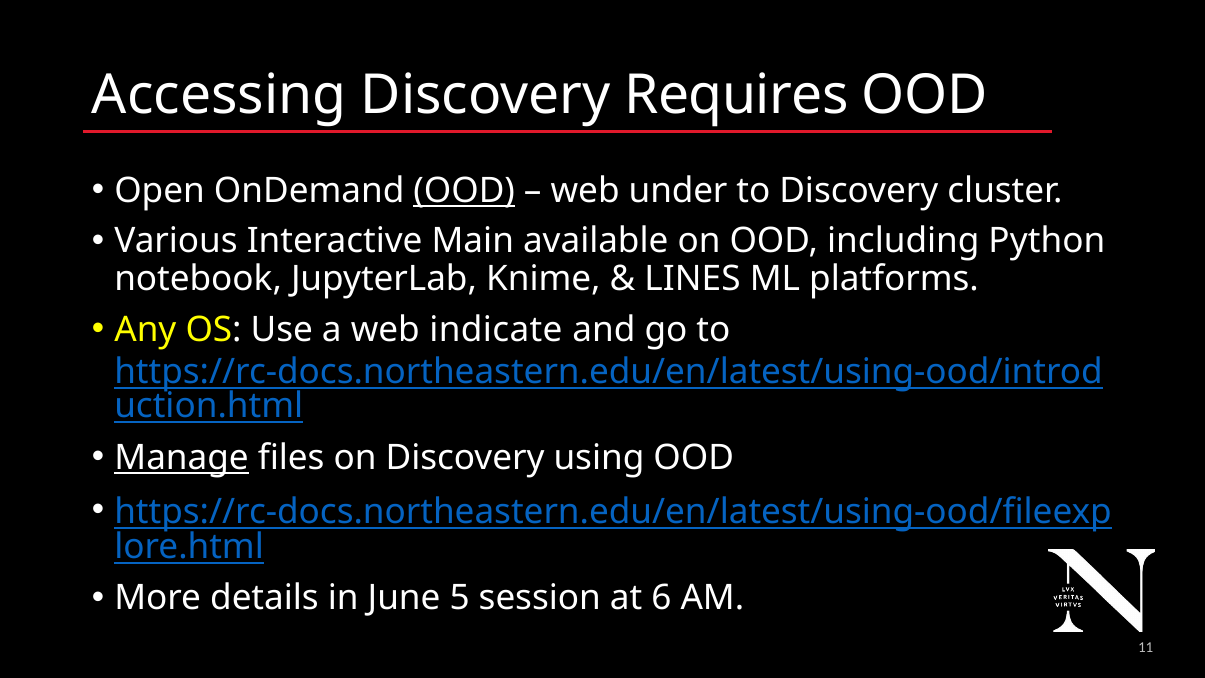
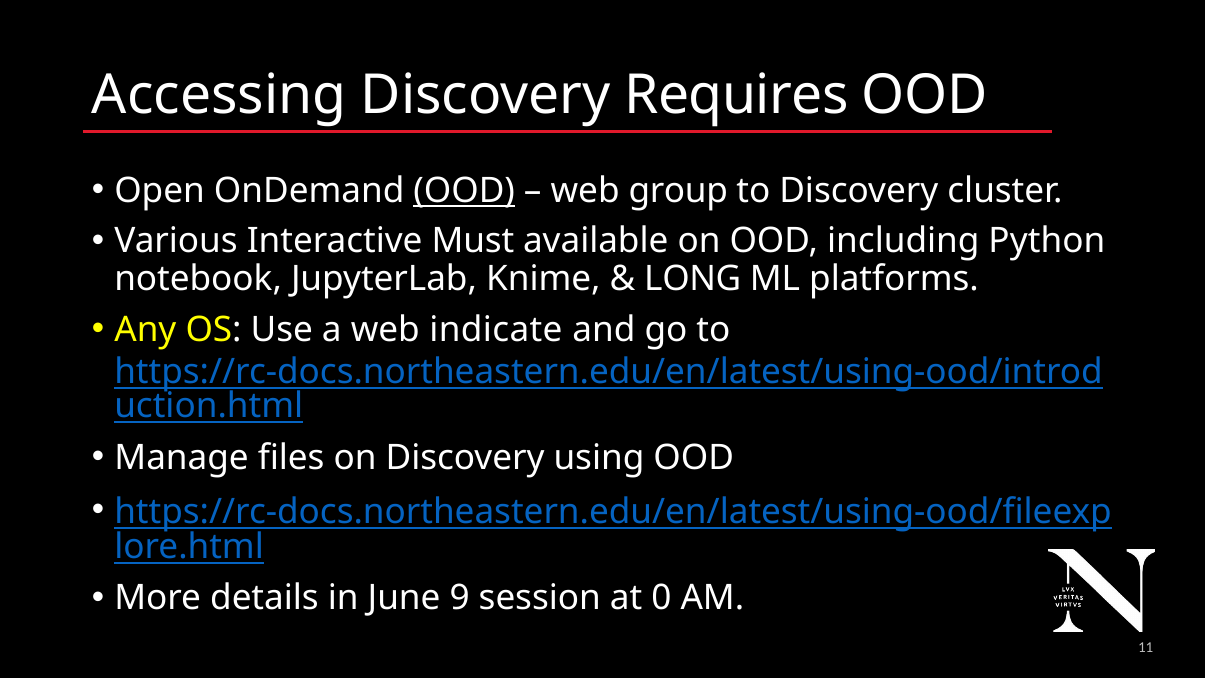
under: under -> group
Main: Main -> Must
LINES: LINES -> LONG
Manage underline: present -> none
5: 5 -> 9
6: 6 -> 0
